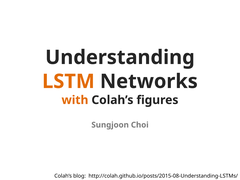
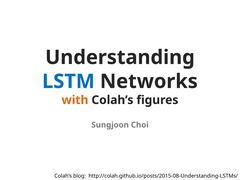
LSTM colour: orange -> blue
